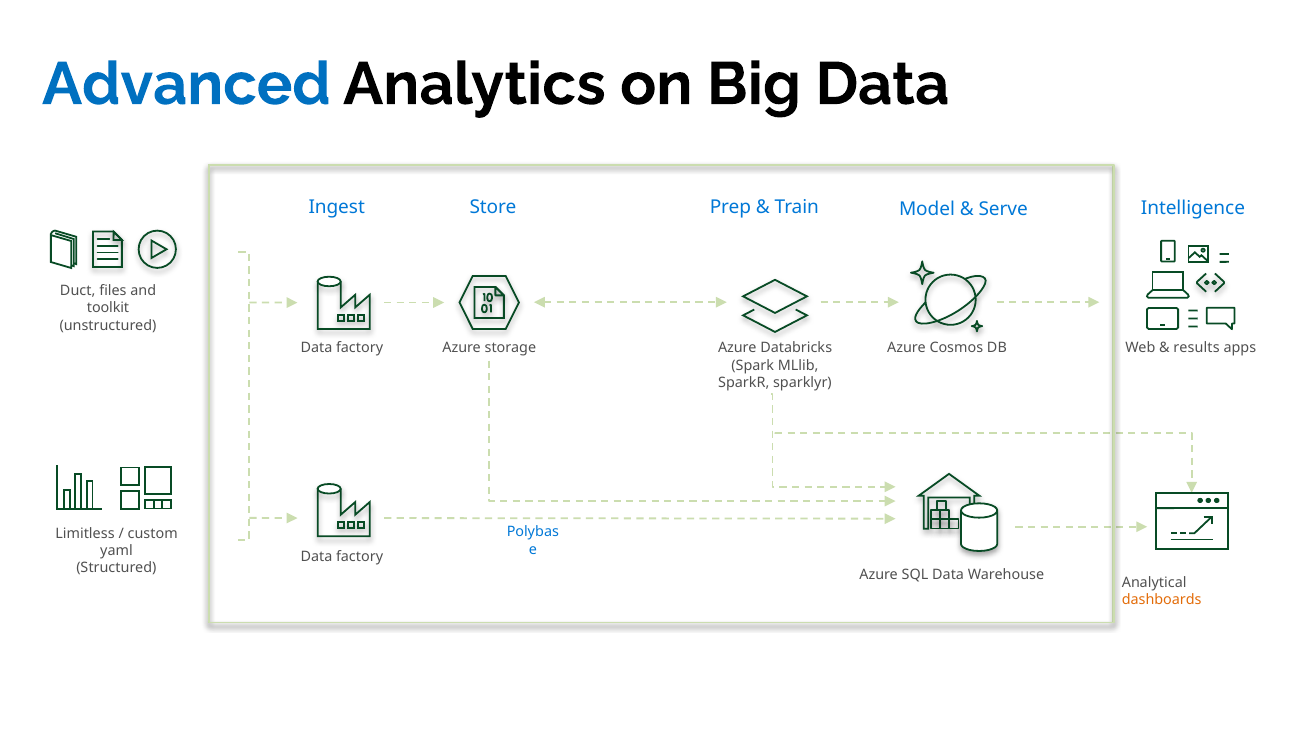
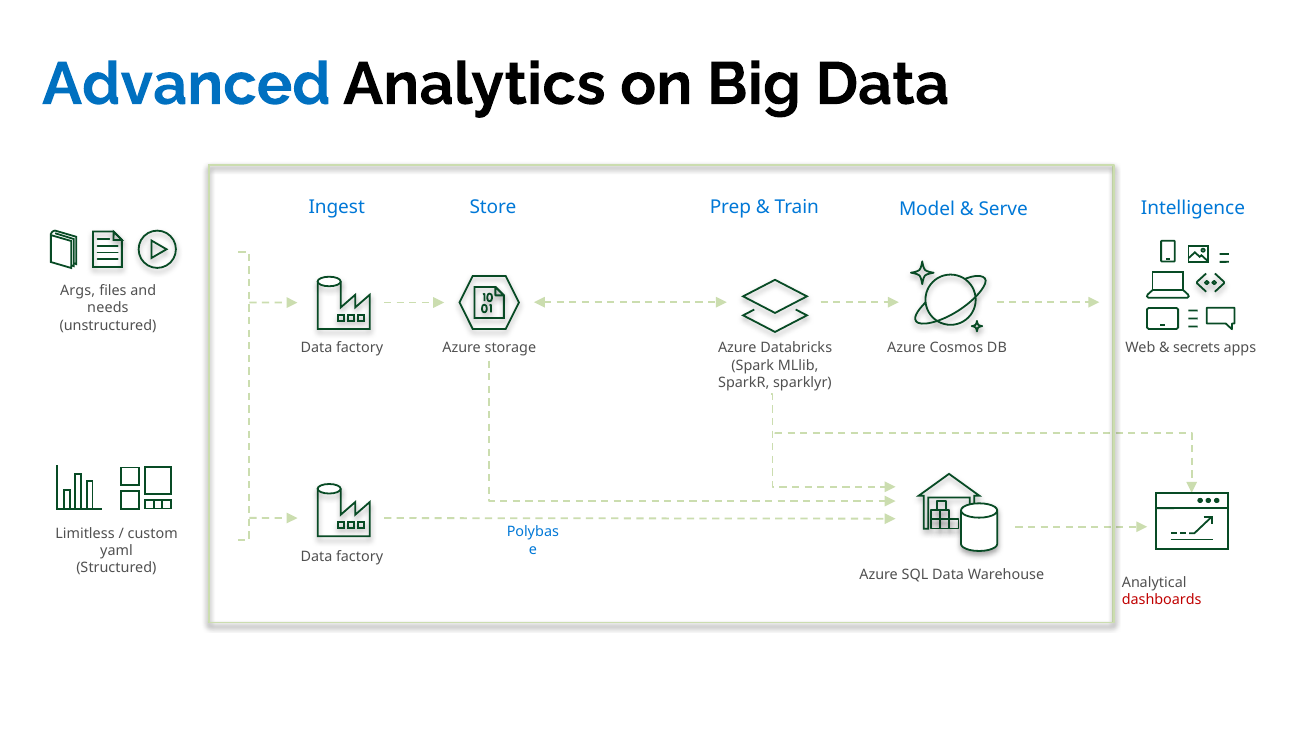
Duct: Duct -> Args
toolkit: toolkit -> needs
results: results -> secrets
dashboards colour: orange -> red
